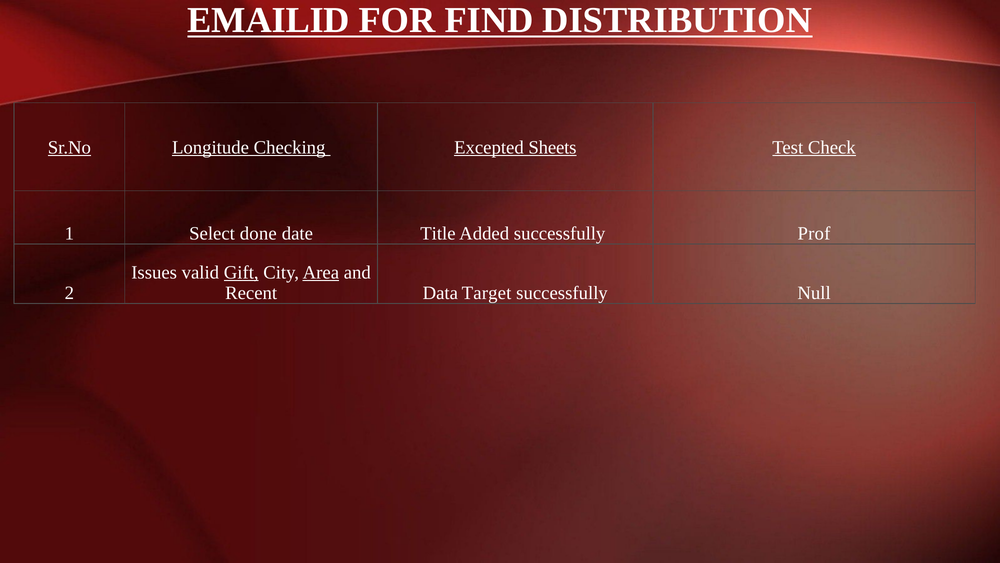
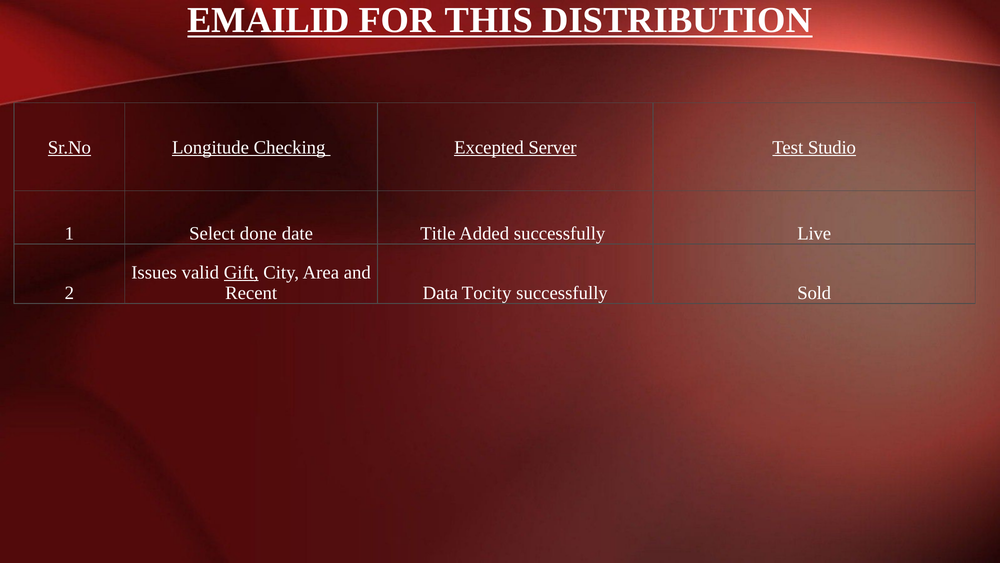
FIND: FIND -> THIS
Sheets: Sheets -> Server
Check: Check -> Studio
Prof: Prof -> Live
Area underline: present -> none
Target: Target -> Tocity
Null: Null -> Sold
